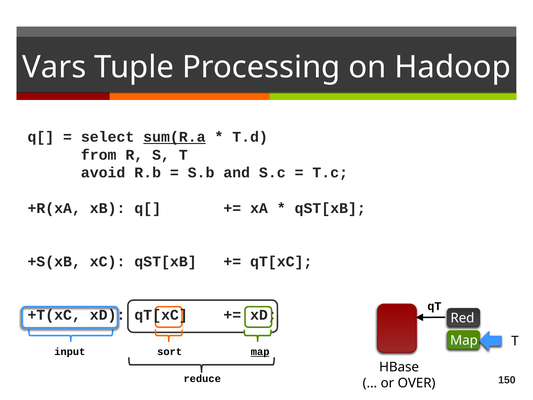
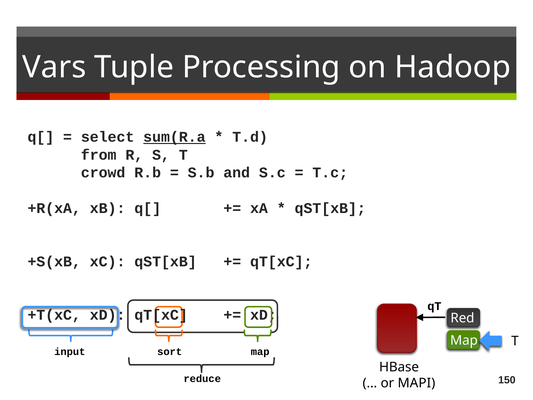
avoid: avoid -> crowd
map at (260, 352) underline: present -> none
OVER: OVER -> MAPI
